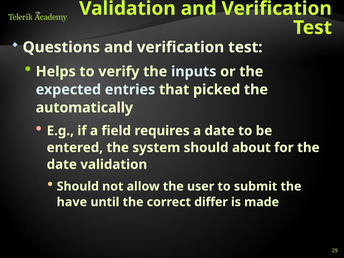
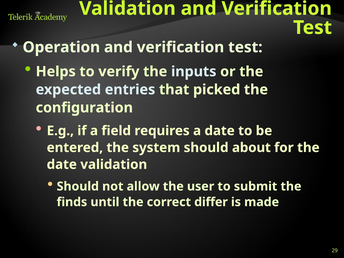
Questions: Questions -> Operation
automatically: automatically -> configuration
have: have -> finds
